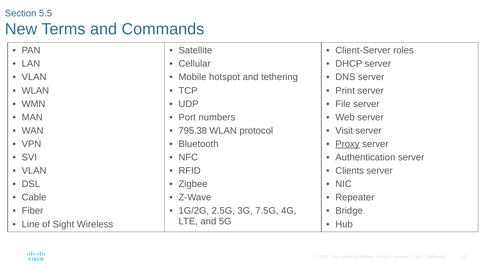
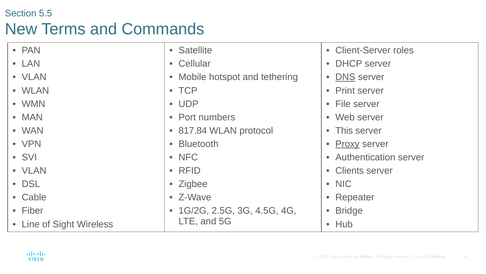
DNS underline: none -> present
795.38: 795.38 -> 817.84
Visit: Visit -> This
7.5G: 7.5G -> 4.5G
